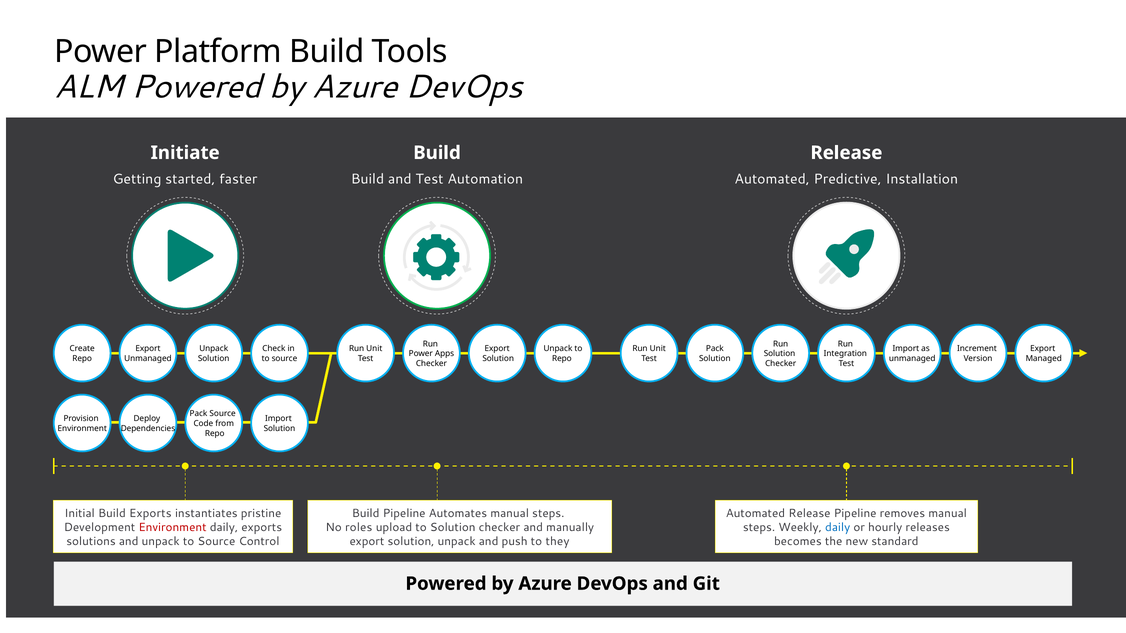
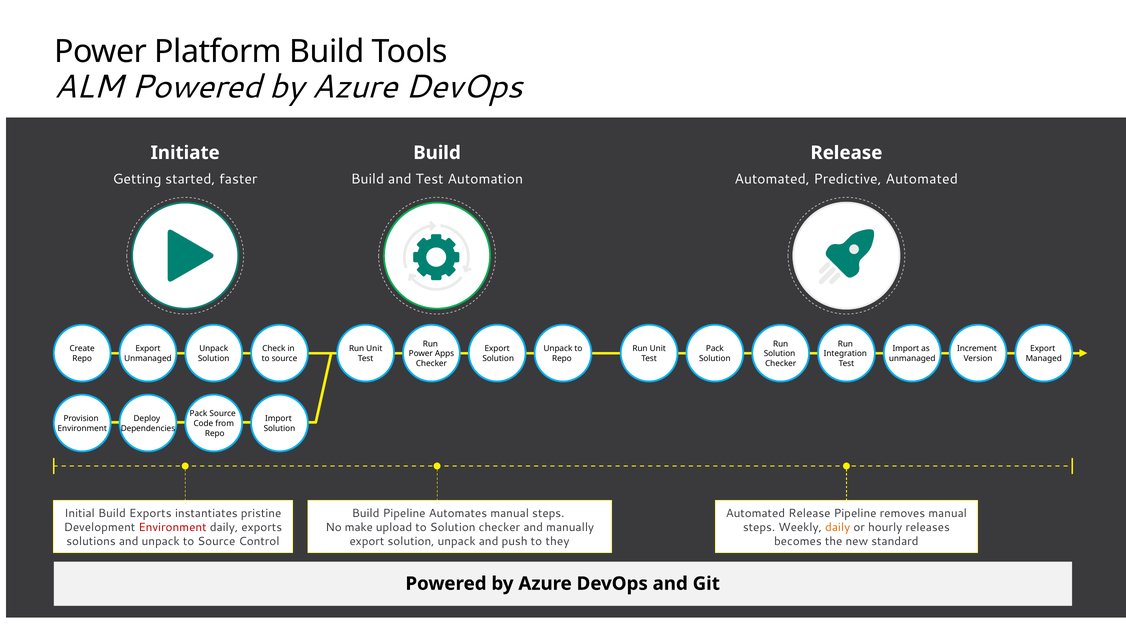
Predictive Installation: Installation -> Automated
roles: roles -> make
daily at (838, 528) colour: blue -> orange
